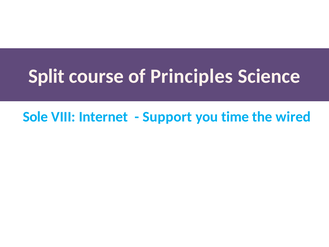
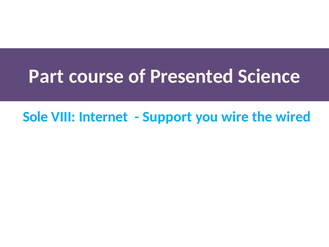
Split: Split -> Part
Principles: Principles -> Presented
time: time -> wire
